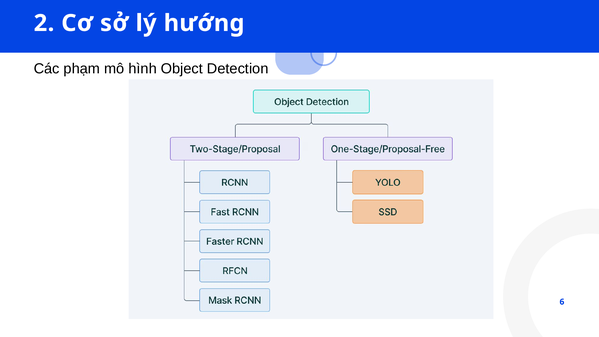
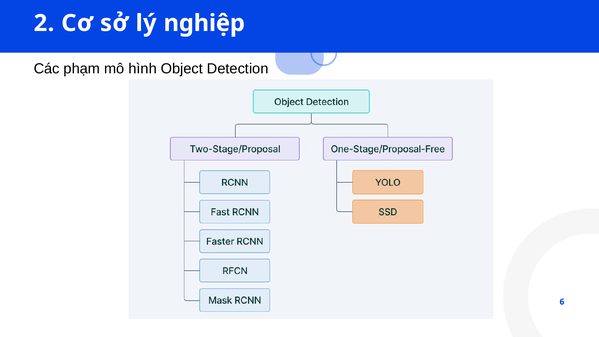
hướng: hướng -> nghiệp
